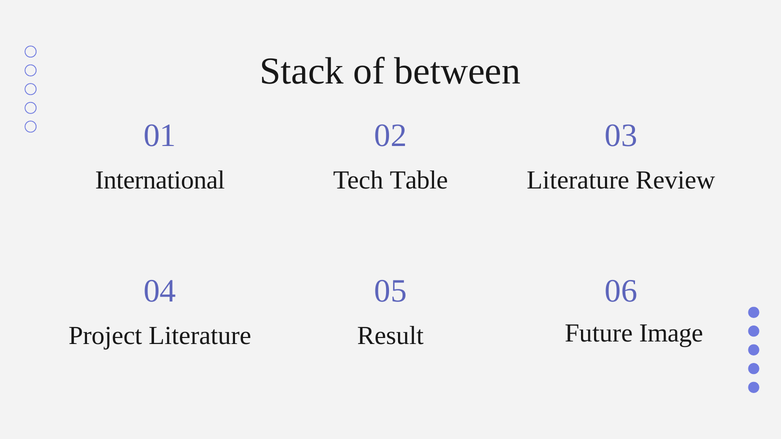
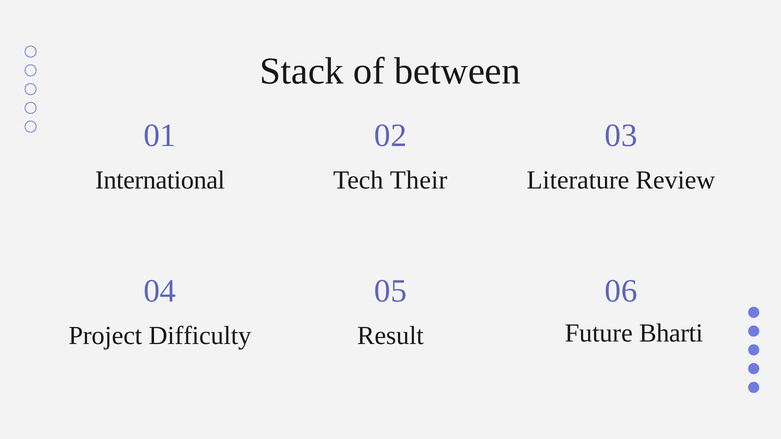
Table: Table -> Their
Image: Image -> Bharti
Project Literature: Literature -> Difficulty
